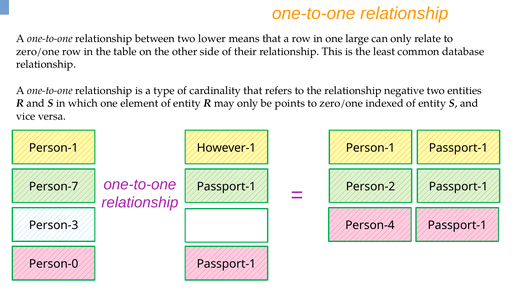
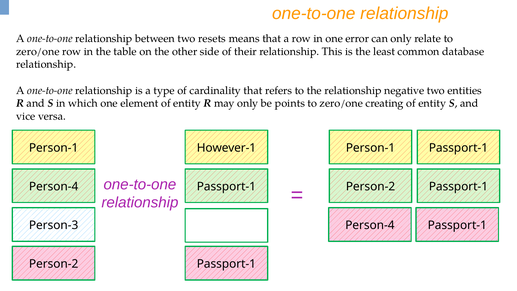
lower: lower -> resets
large: large -> error
indexed: indexed -> creating
Person-7 at (54, 186): Person-7 -> Person-4
Person-0 at (54, 264): Person-0 -> Person-2
